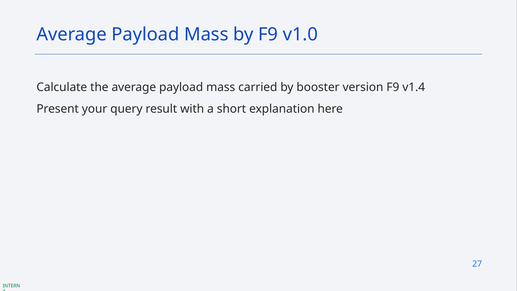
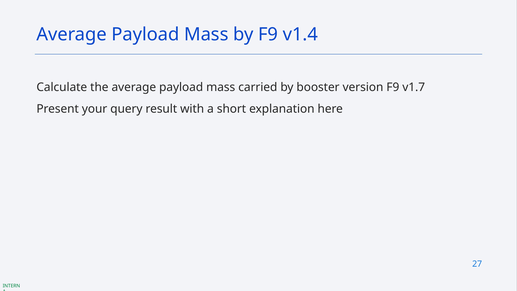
v1.0: v1.0 -> v1.4
v1.4: v1.4 -> v1.7
